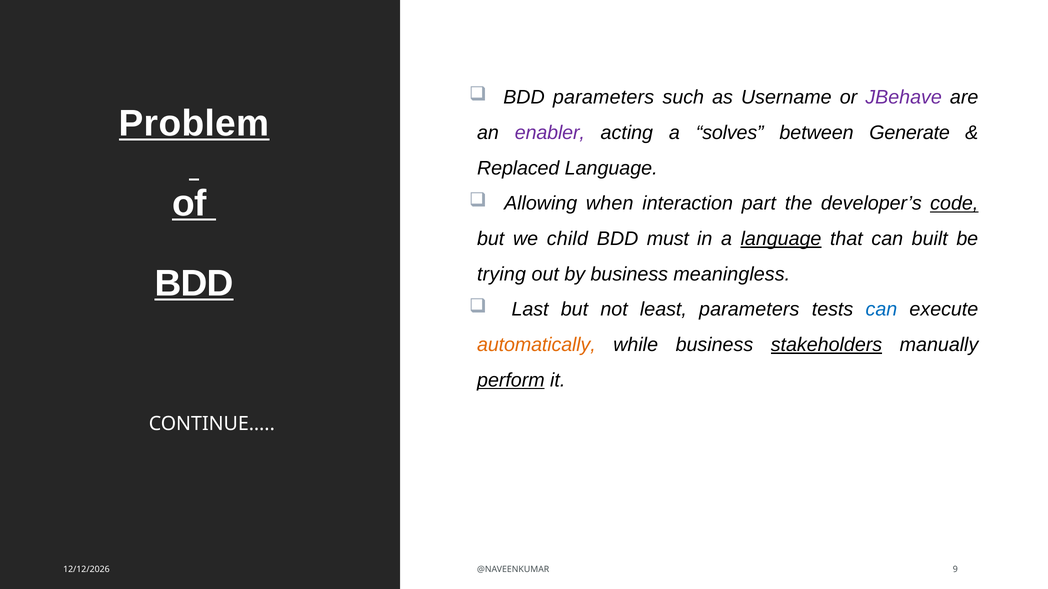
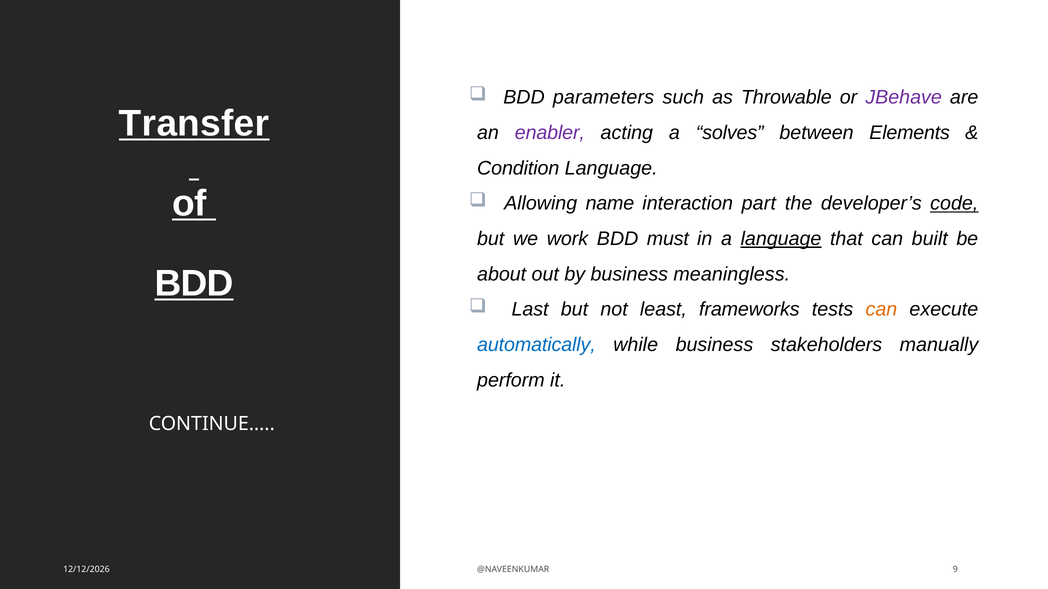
Username: Username -> Throwable
Problem: Problem -> Transfer
Generate: Generate -> Elements
Replaced: Replaced -> Condition
when: when -> name
child: child -> work
trying: trying -> about
least parameters: parameters -> frameworks
can at (881, 310) colour: blue -> orange
automatically colour: orange -> blue
stakeholders underline: present -> none
perform underline: present -> none
